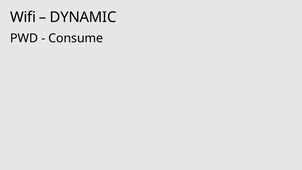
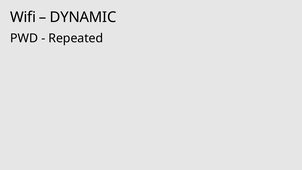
Consume: Consume -> Repeated
